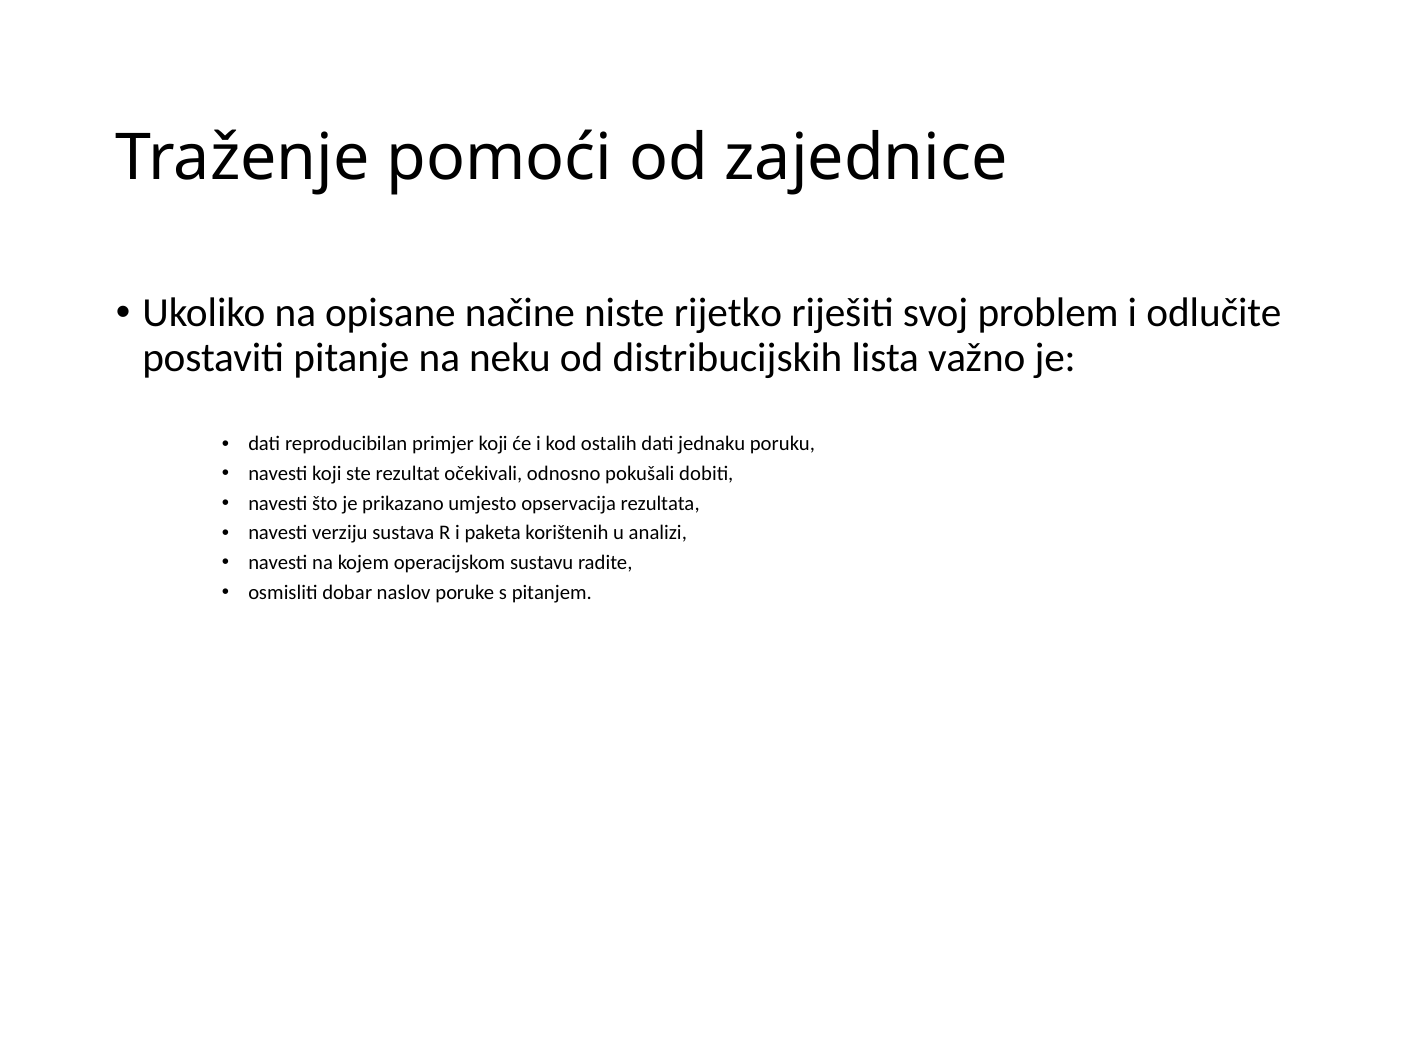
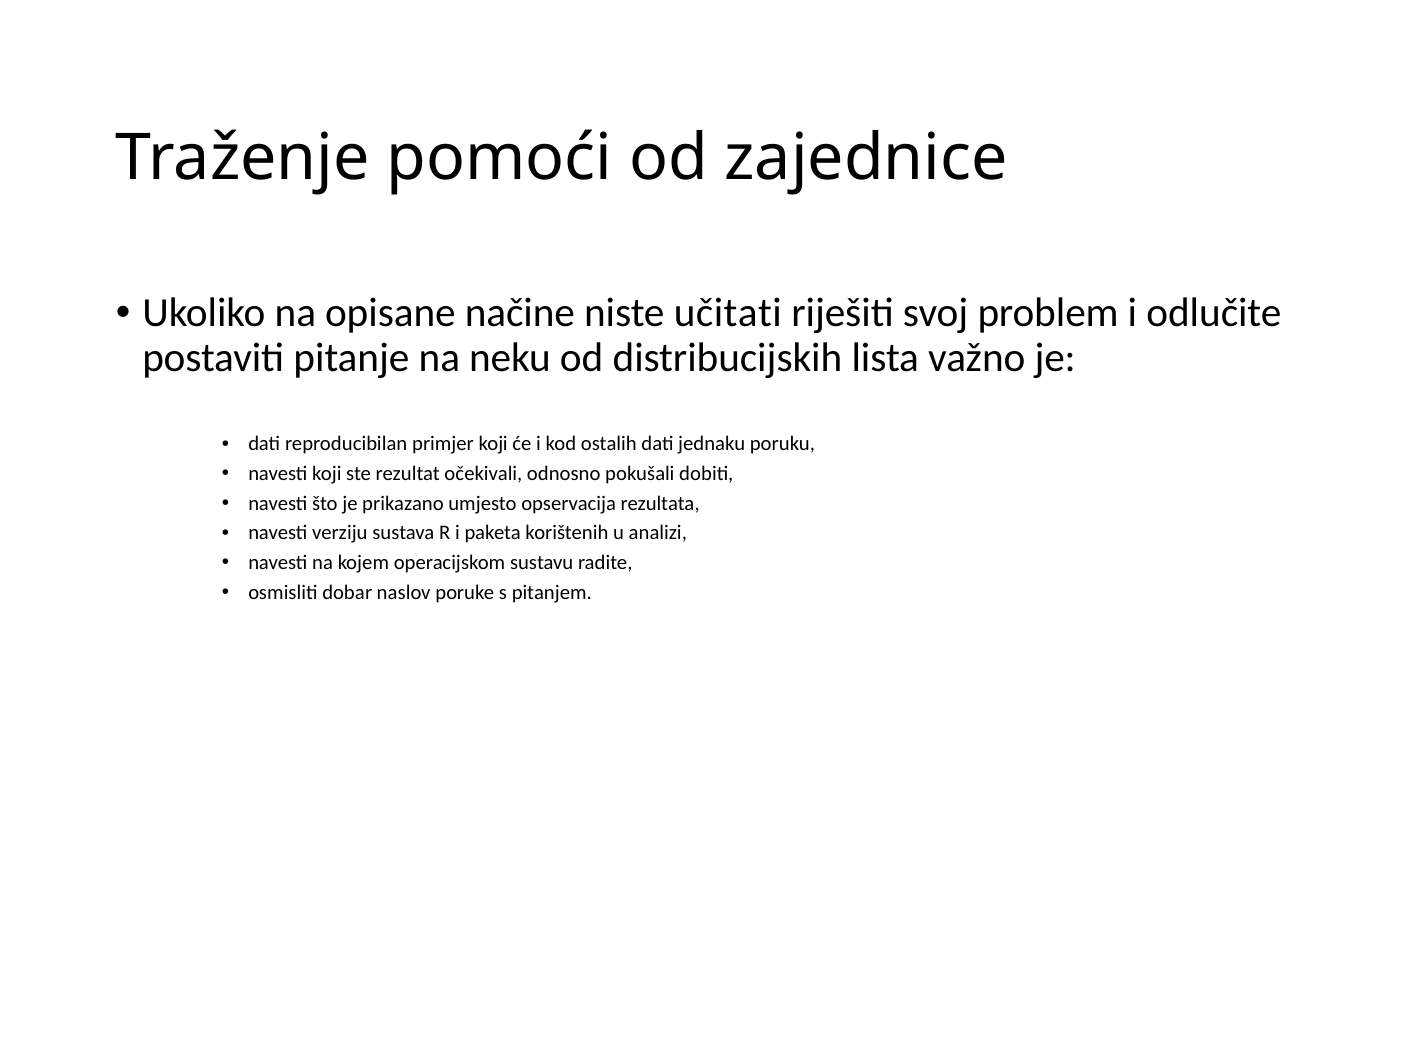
rijetko: rijetko -> učitati
